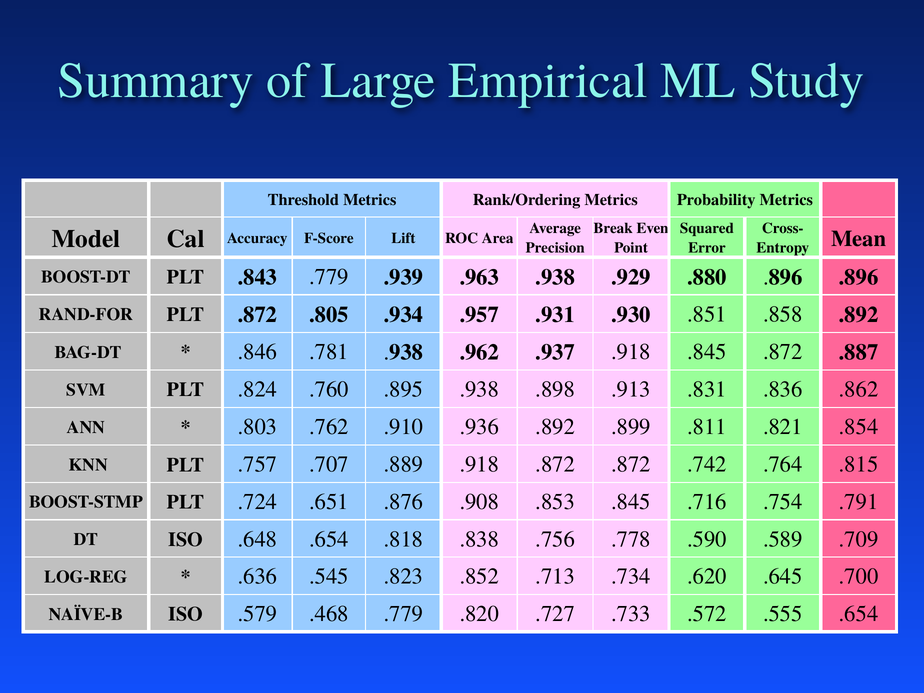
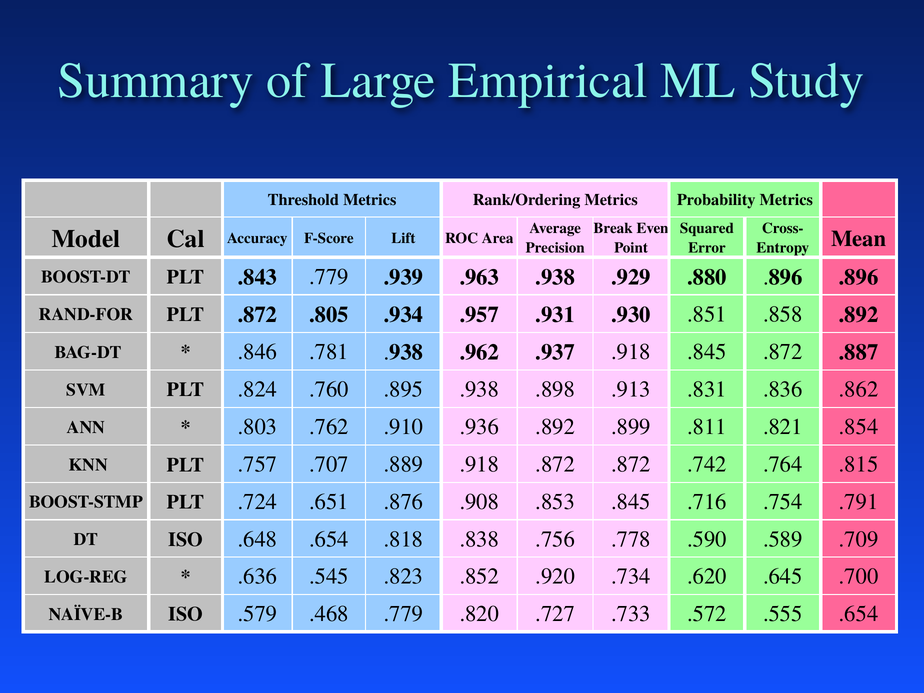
.713: .713 -> .920
